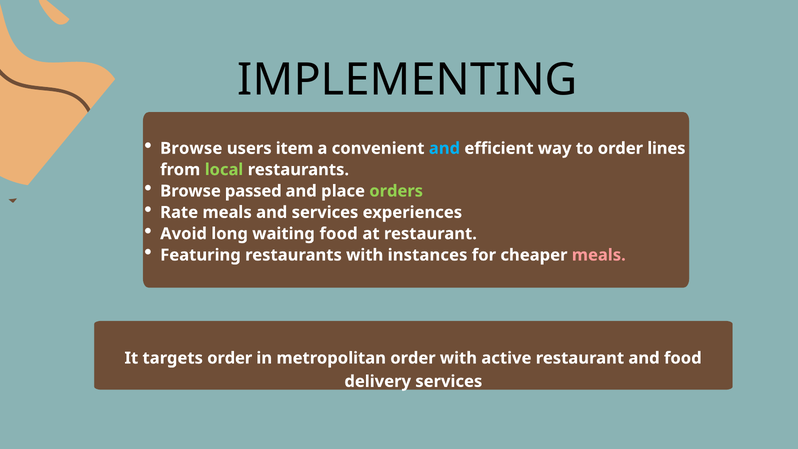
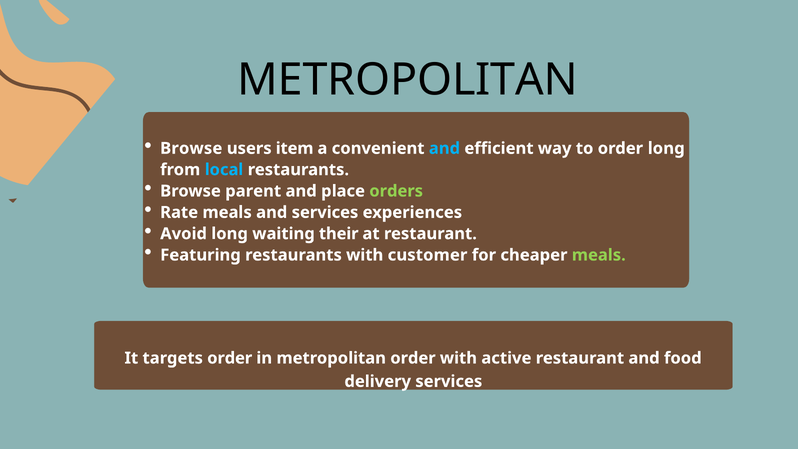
IMPLEMENTING at (407, 80): IMPLEMENTING -> METROPOLITAN
order lines: lines -> long
local colour: light green -> light blue
passed: passed -> parent
waiting food: food -> their
instances: instances -> customer
meals at (599, 255) colour: pink -> light green
